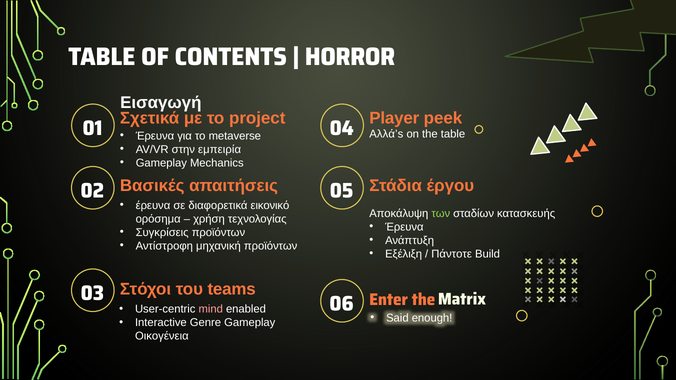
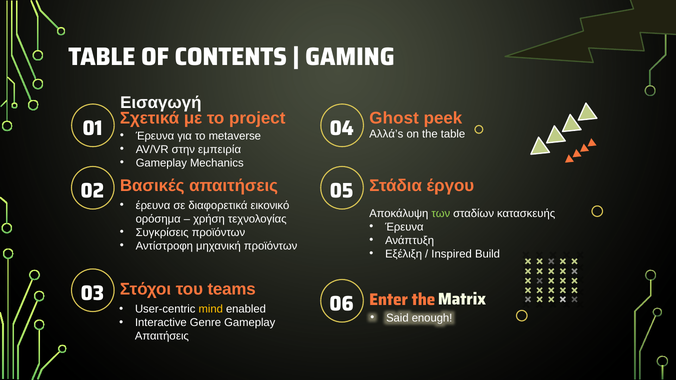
HORROR: HORROR -> GAMING
Player: Player -> Ghost
Πάντοτε: Πάντοτε -> Inspired
mind colour: pink -> yellow
Οικογένεια at (162, 336): Οικογένεια -> Απαιτήσεις
